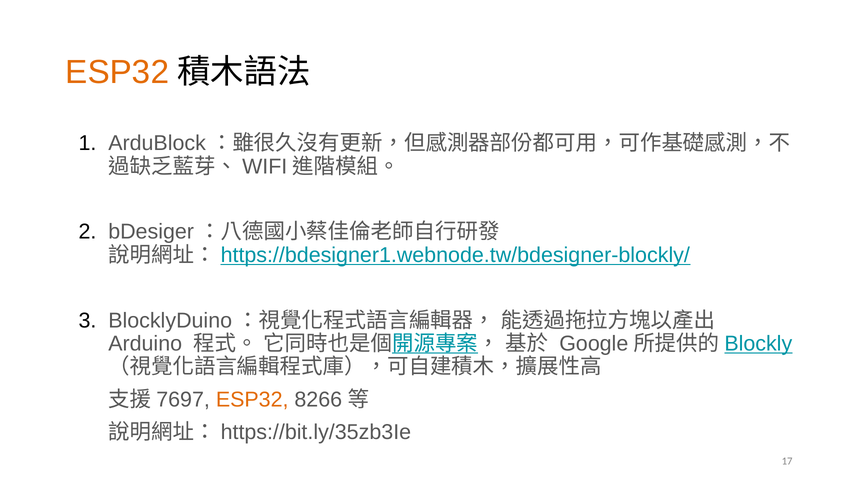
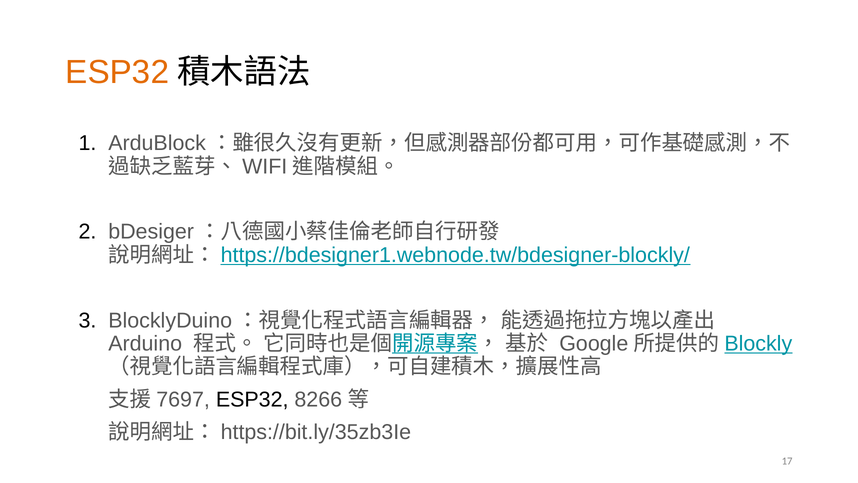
ESP32 at (252, 399) colour: orange -> black
